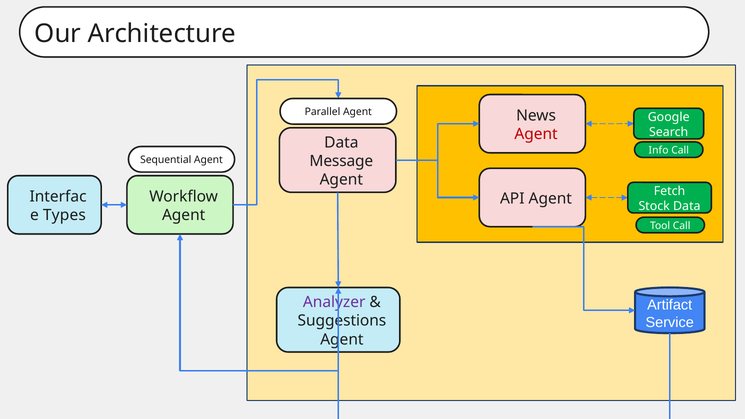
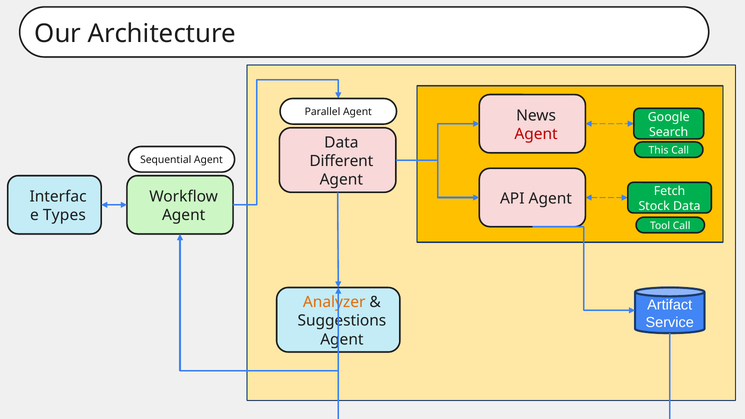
Info: Info -> This
Message: Message -> Different
Analyzer colour: purple -> orange
